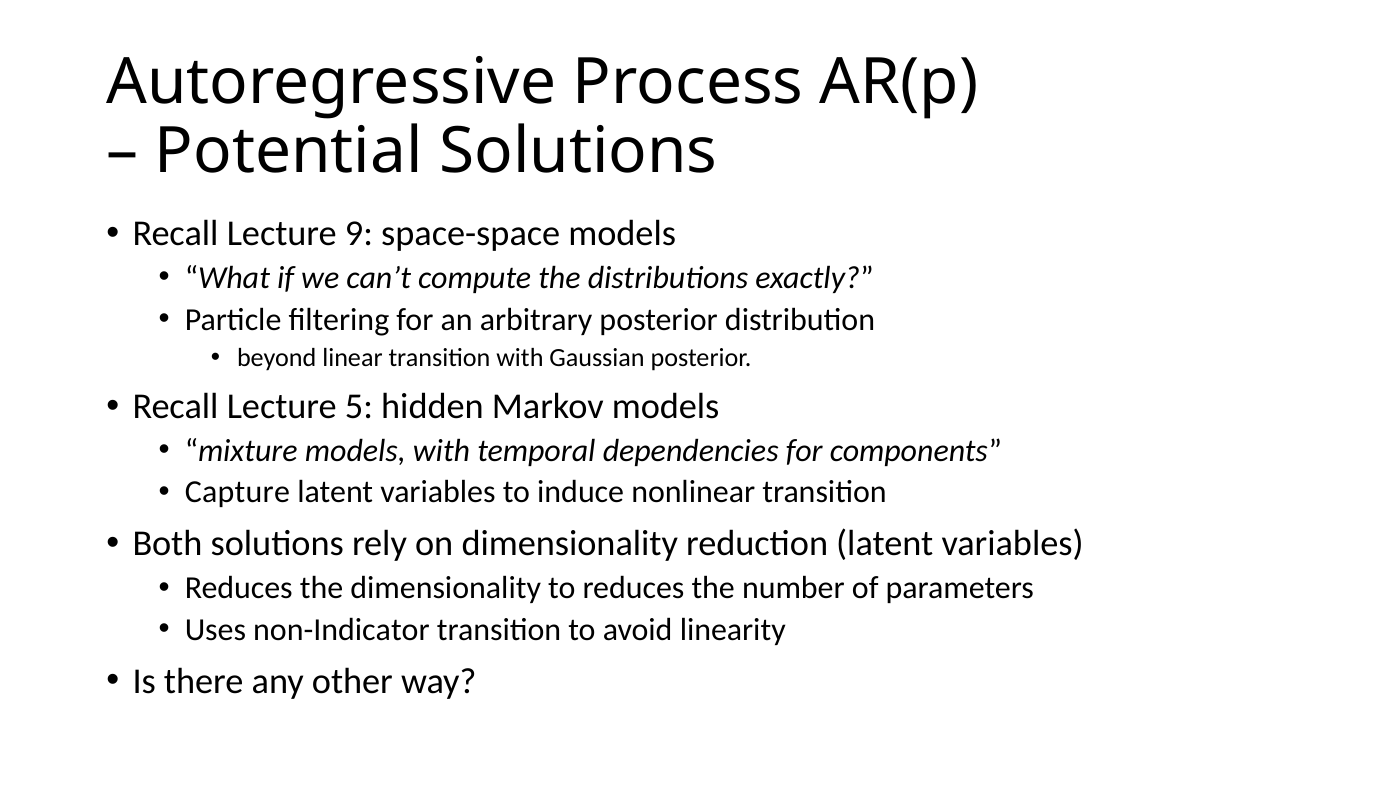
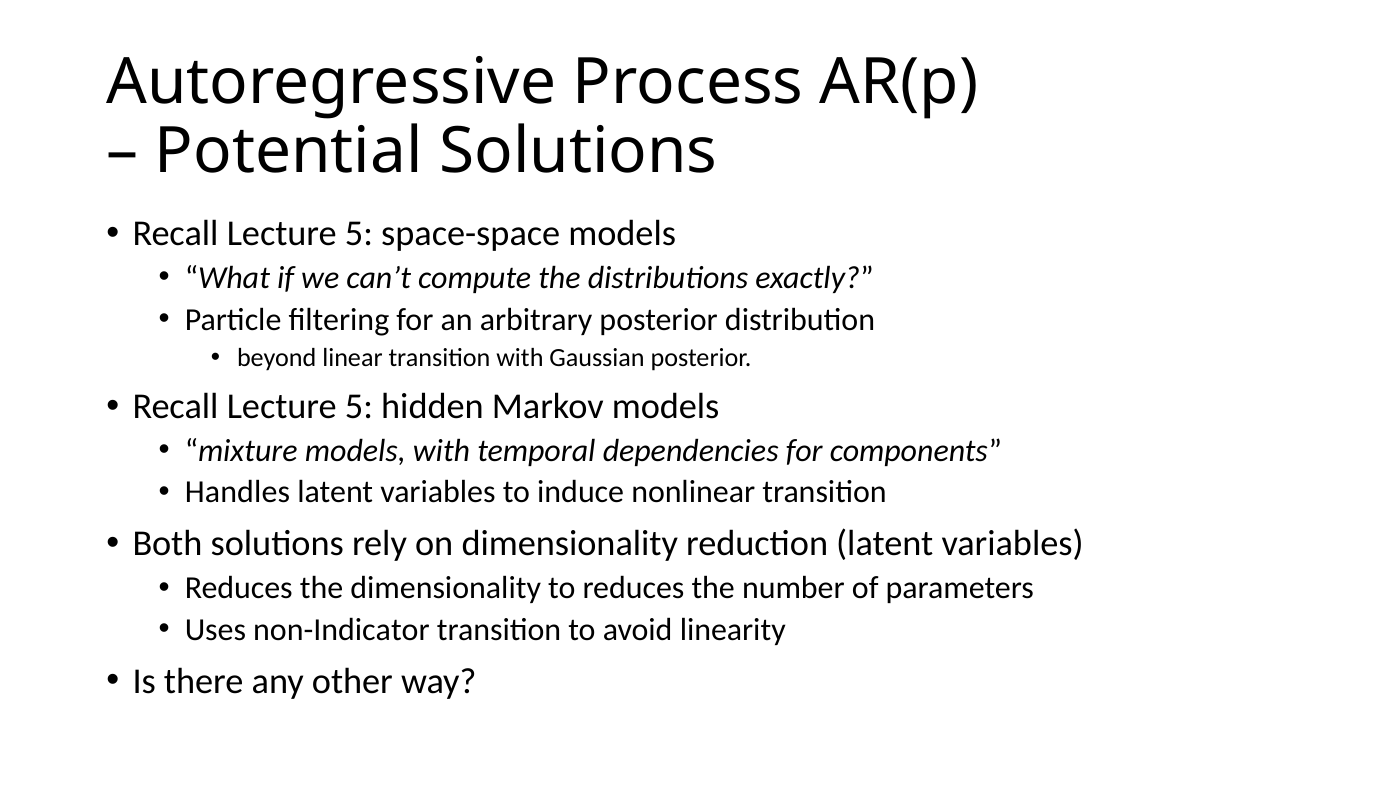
9 at (359, 234): 9 -> 5
Capture: Capture -> Handles
